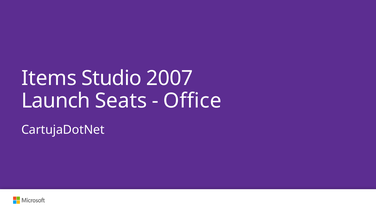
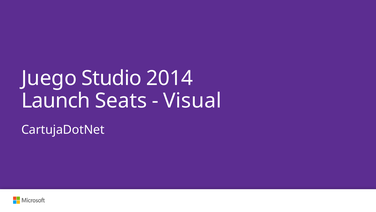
Items: Items -> Juego
2007: 2007 -> 2014
Office: Office -> Visual
